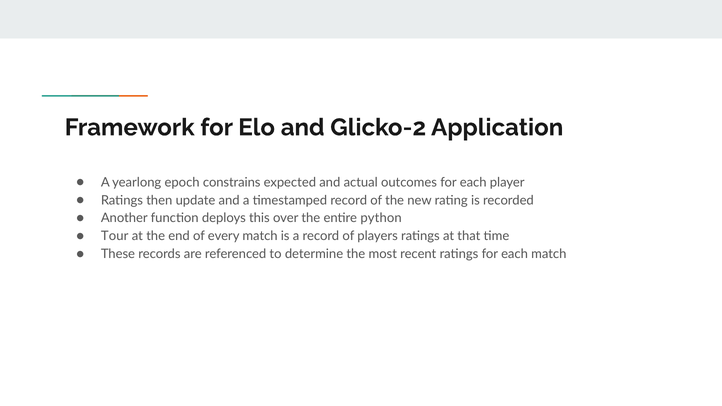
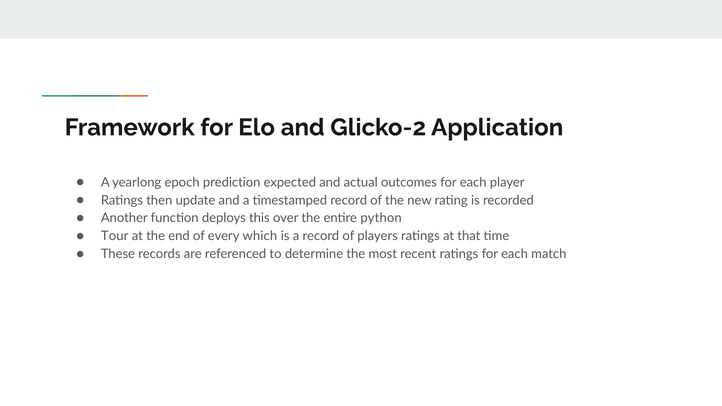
constrains: constrains -> prediction
every match: match -> which
